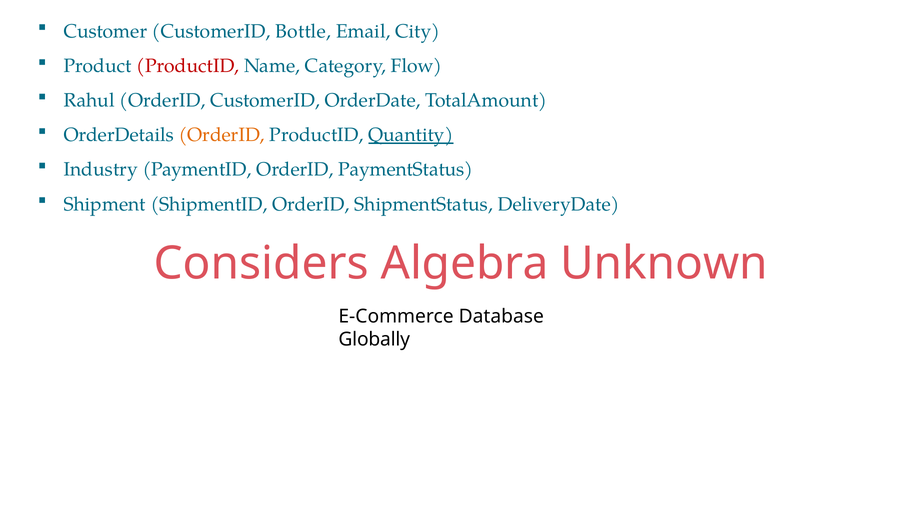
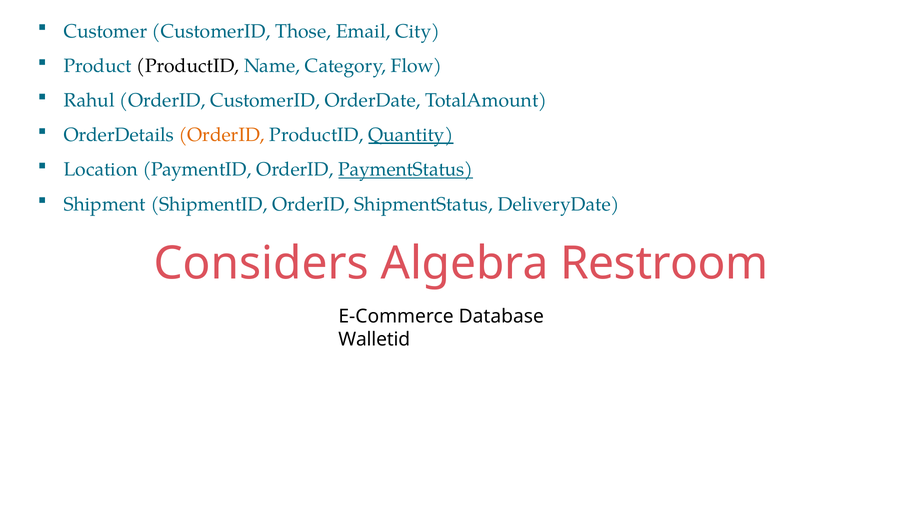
Bottle: Bottle -> Those
ProductID at (188, 66) colour: red -> black
Industry: Industry -> Location
PaymentStatus underline: none -> present
Unknown: Unknown -> Restroom
Globally: Globally -> Walletid
